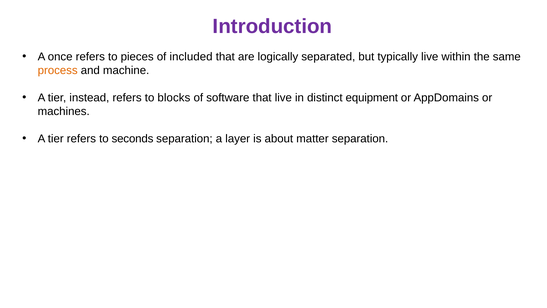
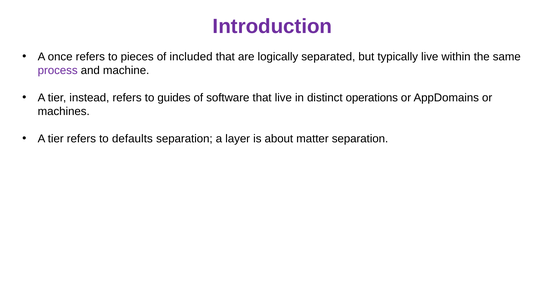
process colour: orange -> purple
blocks: blocks -> guides
equipment: equipment -> operations
seconds: seconds -> defaults
